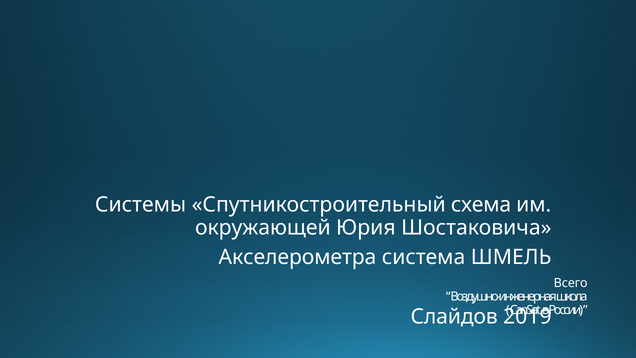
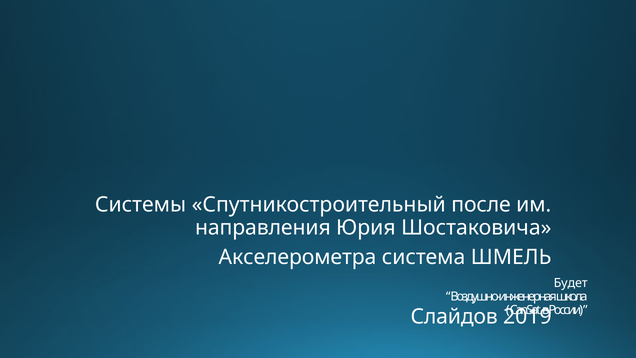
схема: схема -> после
окружающей: окружающей -> направления
Всего: Всего -> Будет
